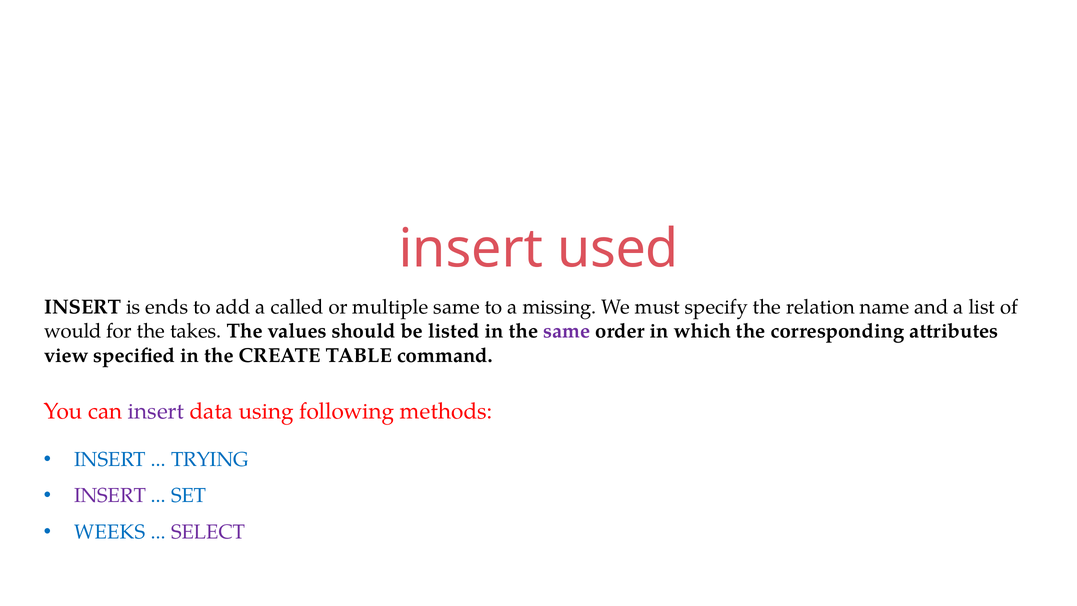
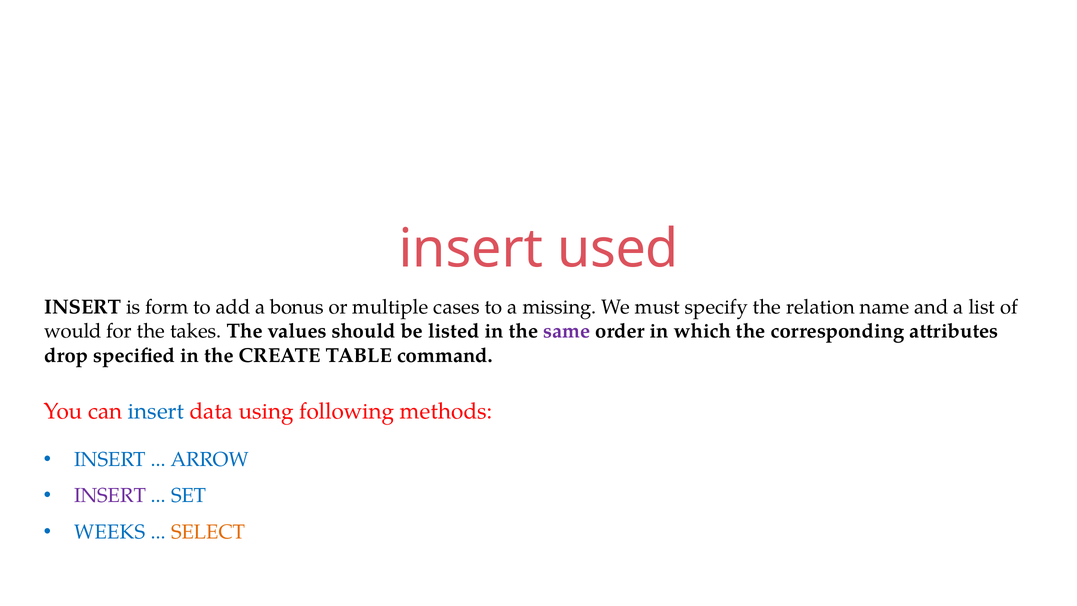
ends: ends -> form
called: called -> bonus
multiple same: same -> cases
view: view -> drop
insert at (156, 411) colour: purple -> blue
TRYING: TRYING -> ARROW
SELECT colour: purple -> orange
